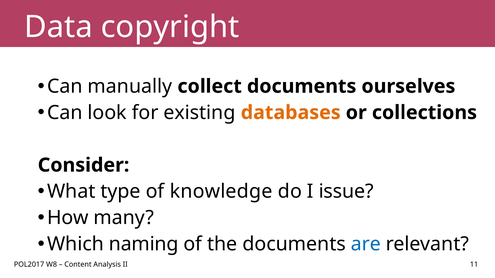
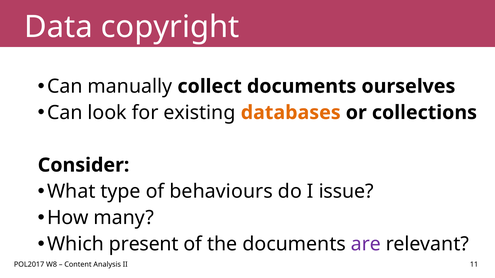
knowledge: knowledge -> behaviours
naming: naming -> present
are colour: blue -> purple
